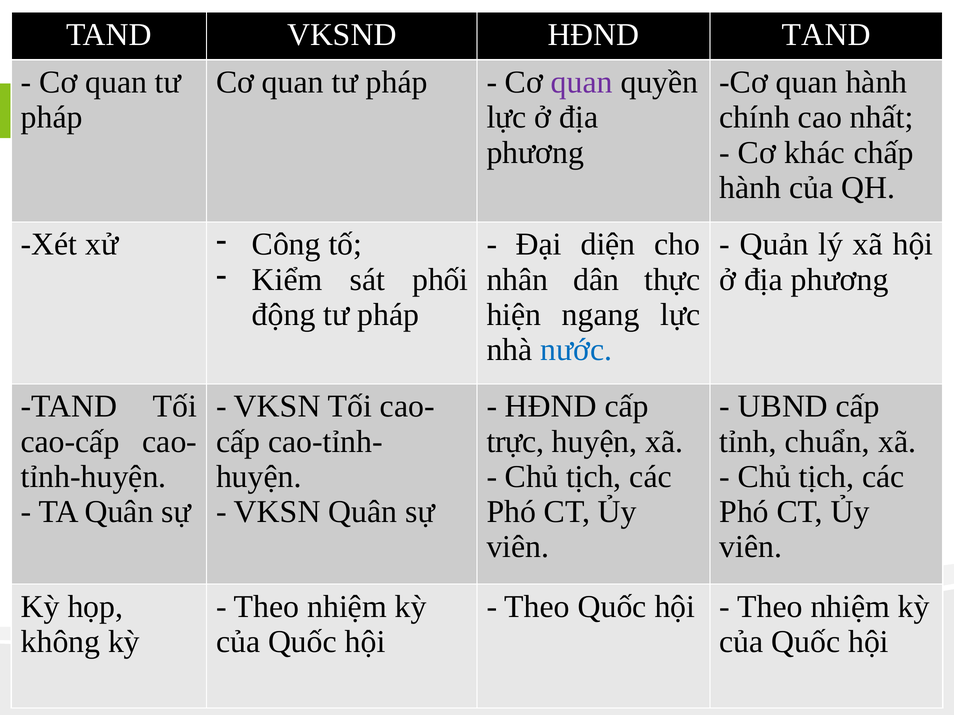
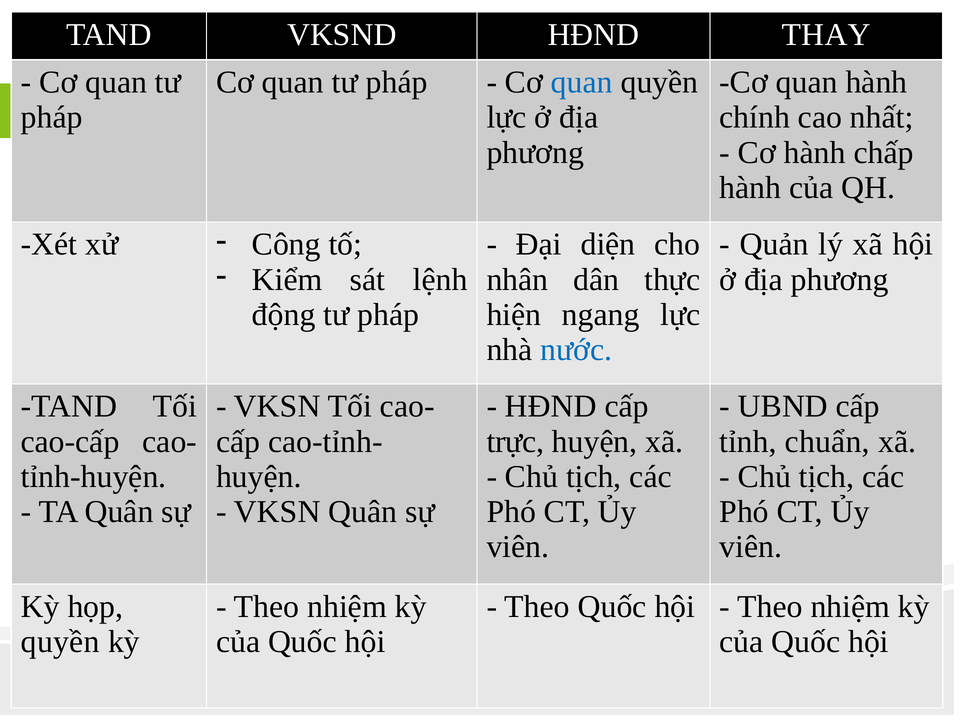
HĐND TAND: TAND -> THAY
quan at (582, 82) colour: purple -> blue
Cơ khác: khác -> hành
phối: phối -> lệnh
không at (60, 642): không -> quyền
